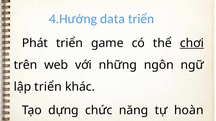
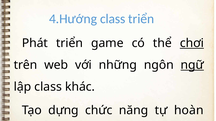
4.Hướng data: data -> class
ngữ underline: none -> present
lập triển: triển -> class
